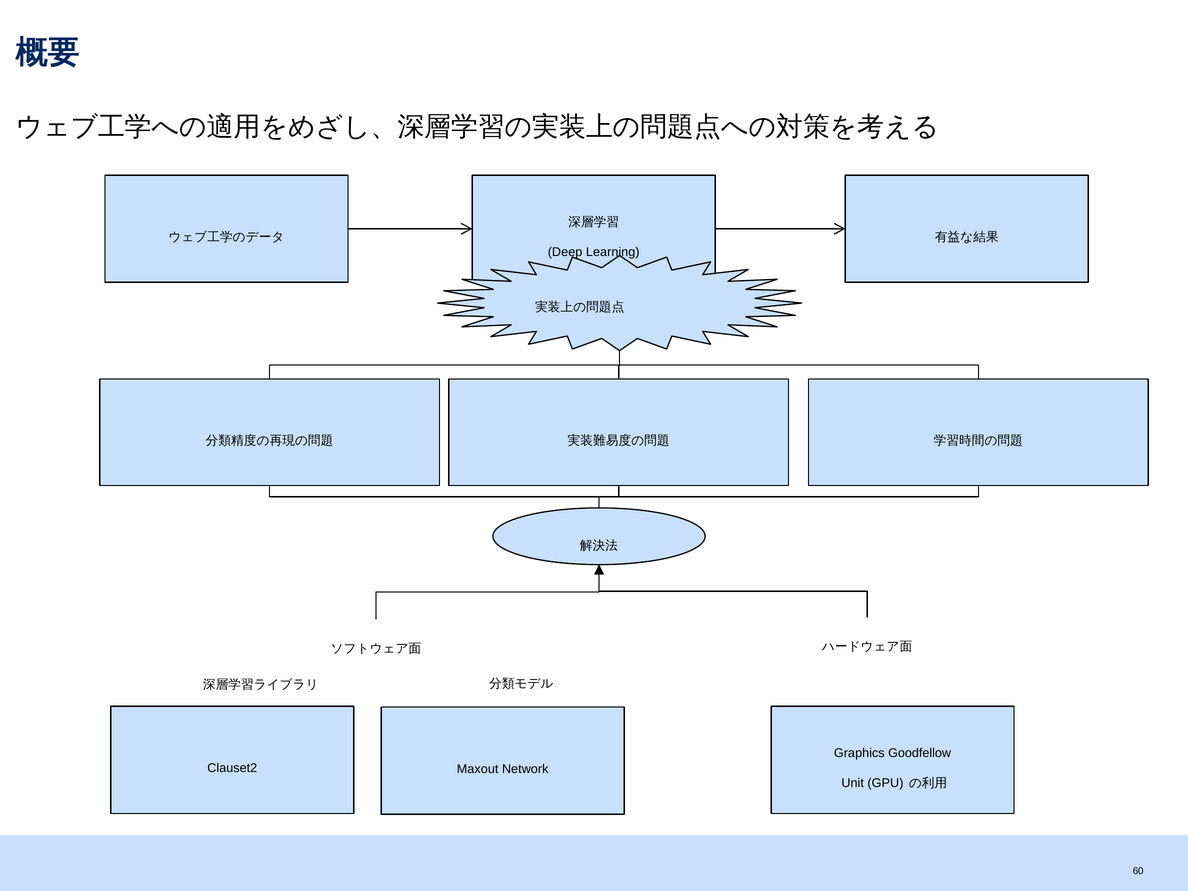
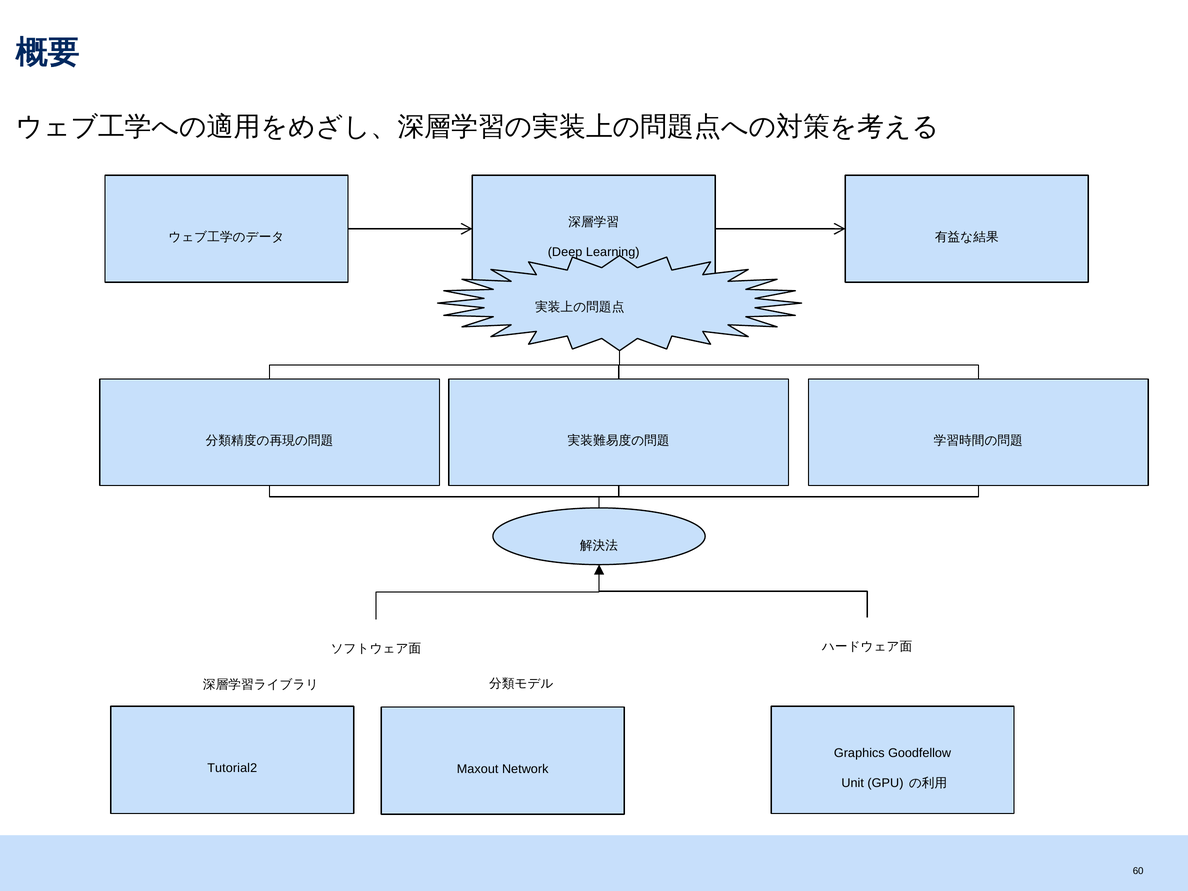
Clauset2: Clauset2 -> Tutorial2
